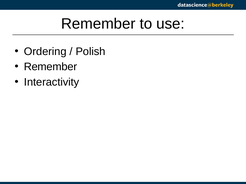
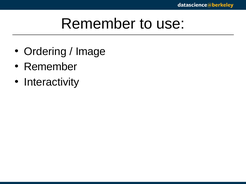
Polish: Polish -> Image
